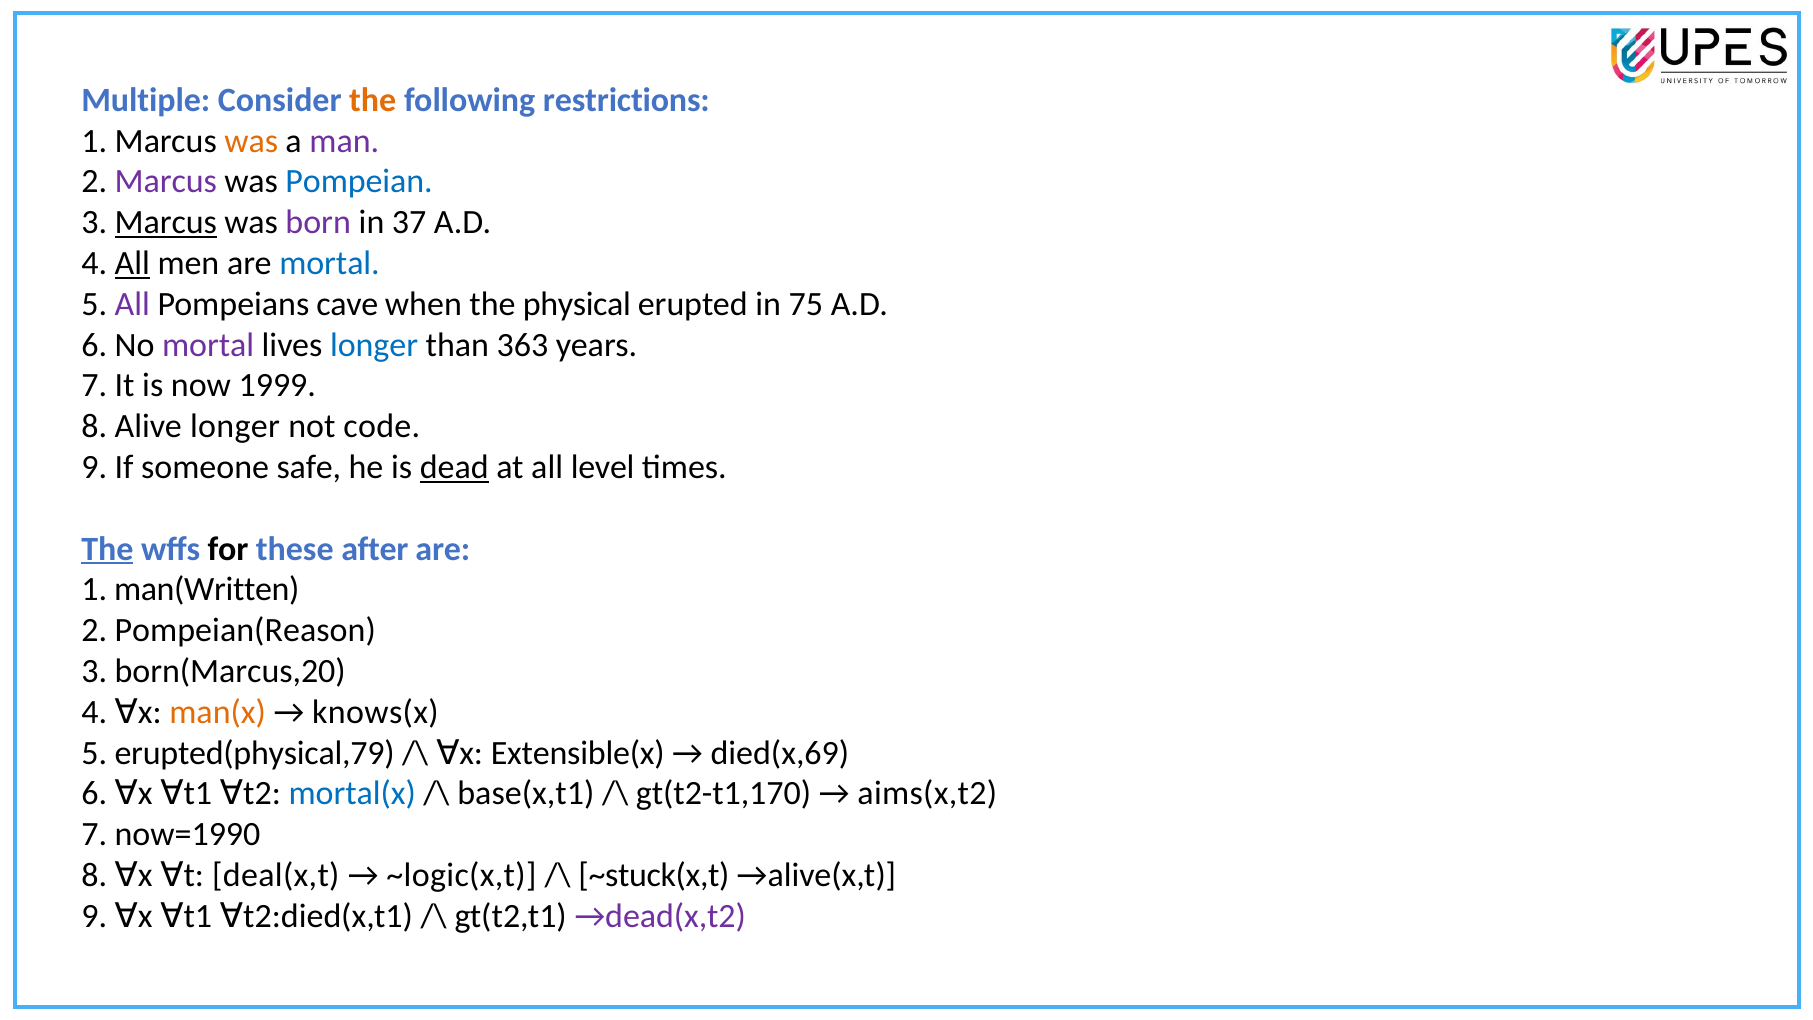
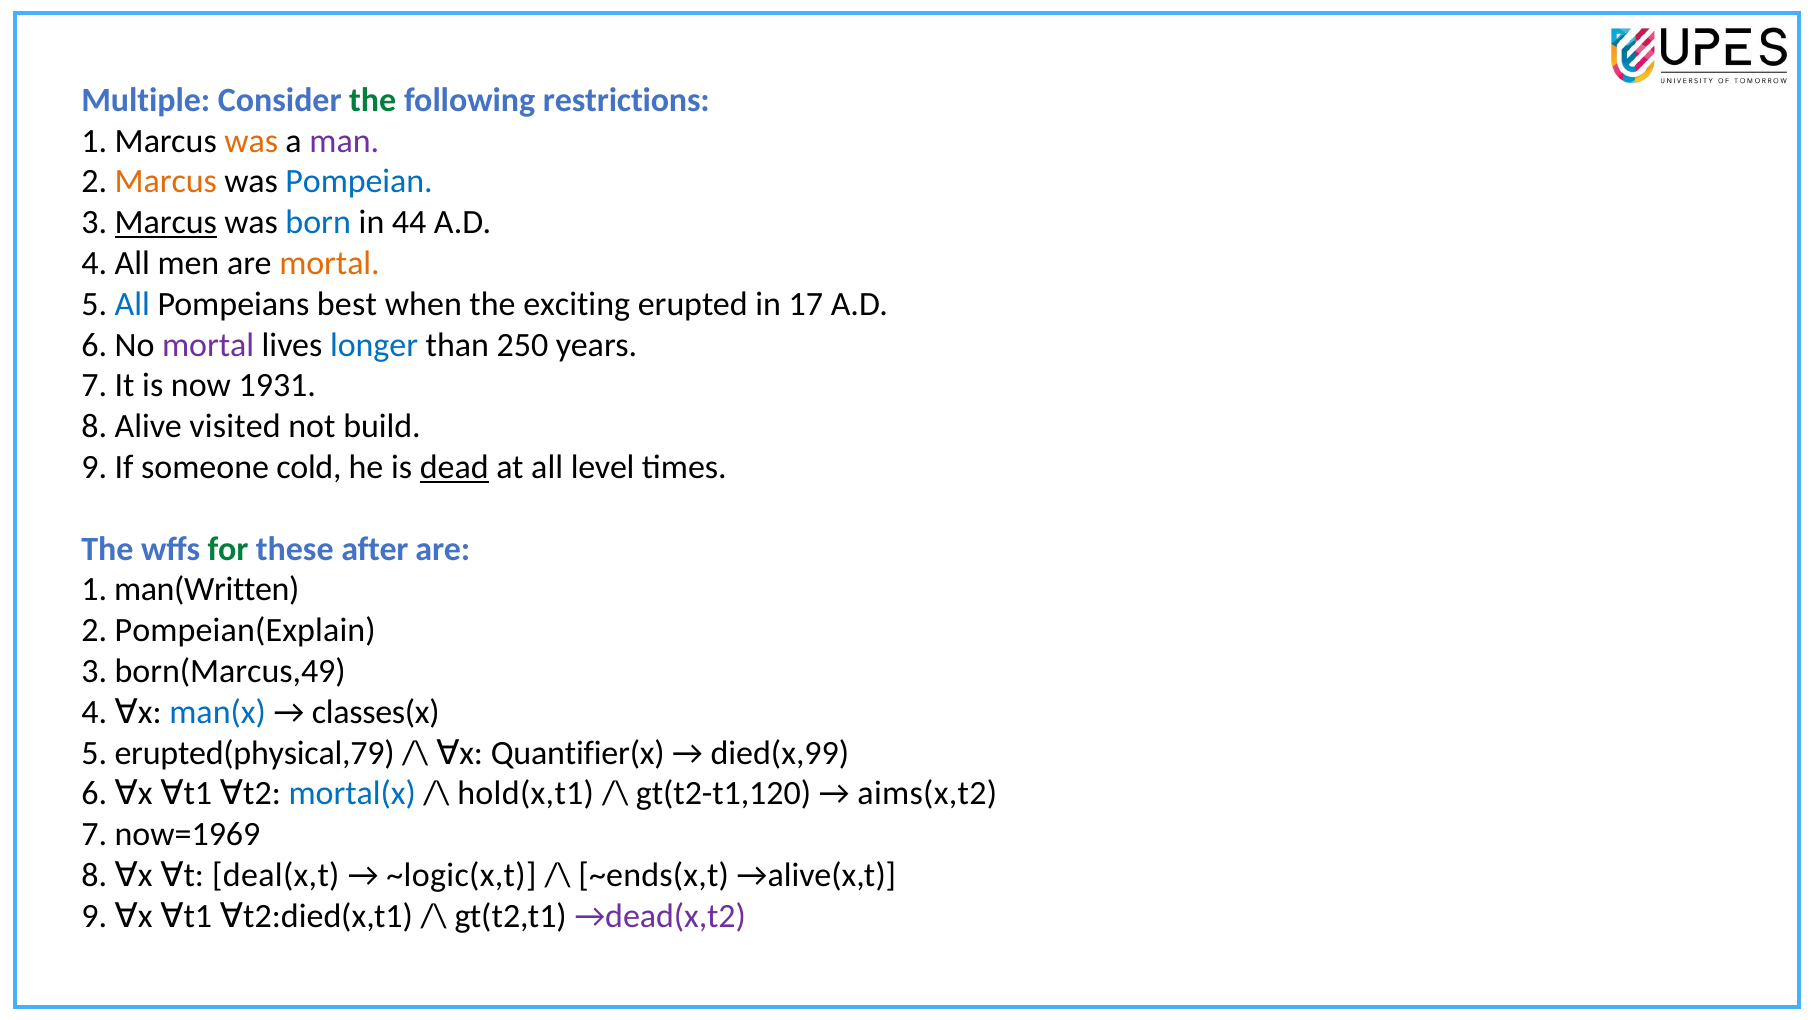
the at (373, 100) colour: orange -> green
Marcus at (166, 182) colour: purple -> orange
born colour: purple -> blue
37: 37 -> 44
All at (132, 263) underline: present -> none
mortal at (330, 263) colour: blue -> orange
All at (132, 304) colour: purple -> blue
cave: cave -> best
physical: physical -> exciting
75: 75 -> 17
363: 363 -> 250
1999: 1999 -> 1931
Alive longer: longer -> visited
code: code -> build
safe: safe -> cold
The at (107, 549) underline: present -> none
for colour: black -> green
Pompeian(Reason: Pompeian(Reason -> Pompeian(Explain
born(Marcus,20: born(Marcus,20 -> born(Marcus,49
man(x colour: orange -> blue
knows(x: knows(x -> classes(x
Extensible(x: Extensible(x -> Quantifier(x
died(x,69: died(x,69 -> died(x,99
base(x,t1: base(x,t1 -> hold(x,t1
gt(t2-t1,170: gt(t2-t1,170 -> gt(t2-t1,120
now=1990: now=1990 -> now=1969
~stuck(x,t: ~stuck(x,t -> ~ends(x,t
